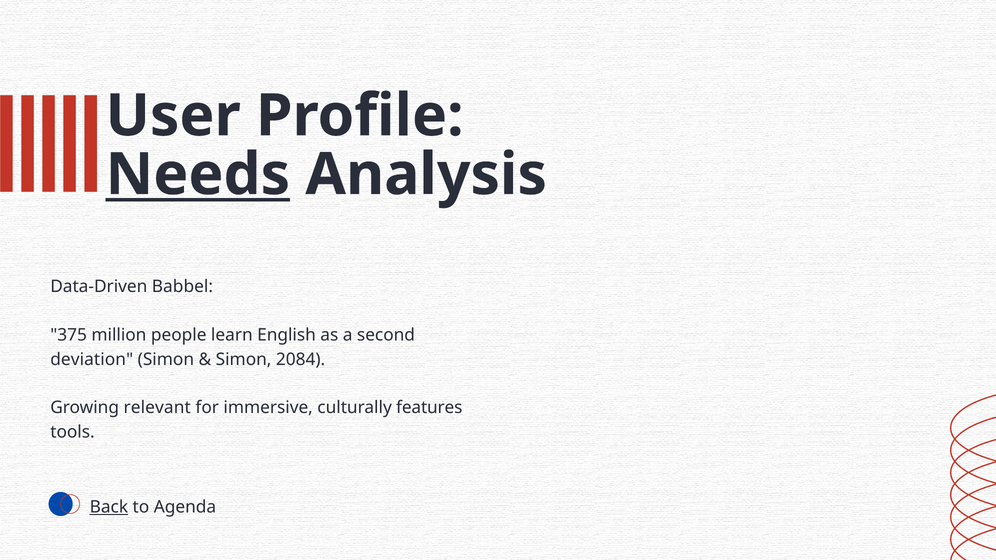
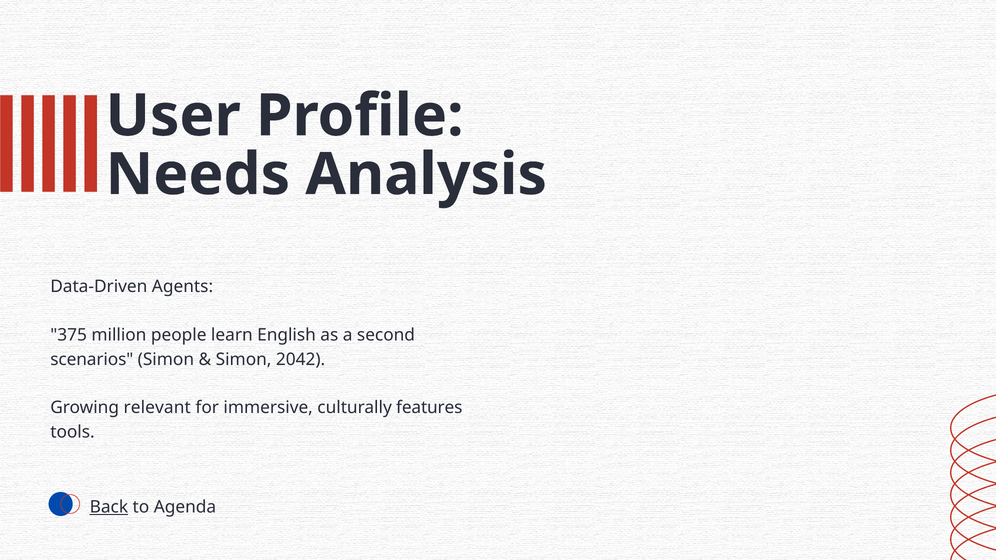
Needs underline: present -> none
Babbel: Babbel -> Agents
deviation: deviation -> scenarios
2084: 2084 -> 2042
